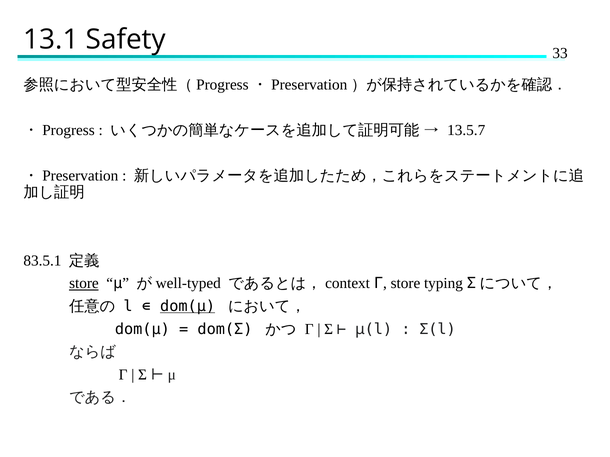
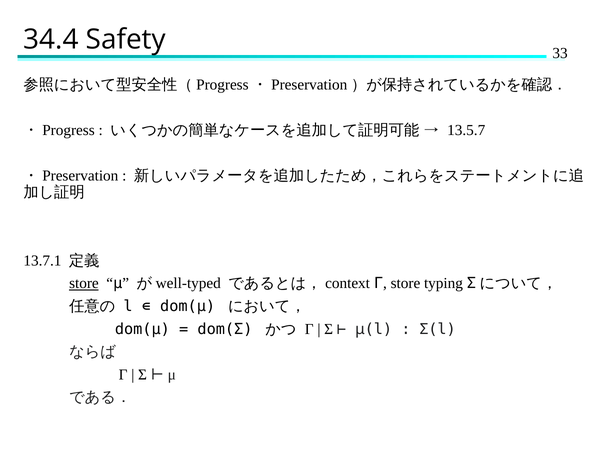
13.1: 13.1 -> 34.4
83.5.1: 83.5.1 -> 13.7.1
dom(μ at (188, 306) underline: present -> none
